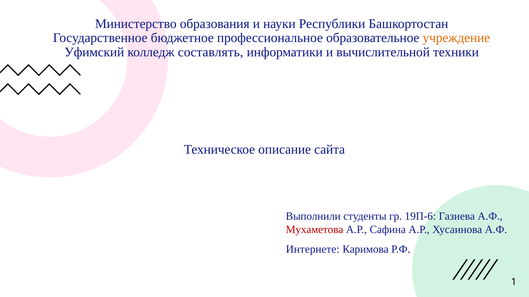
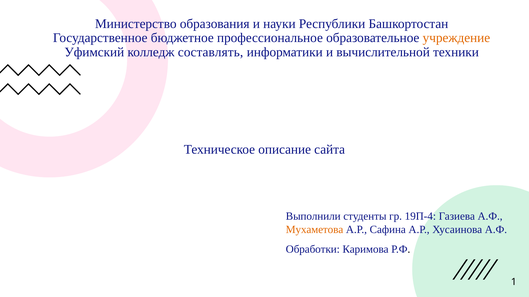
19П-6: 19П-6 -> 19П-4
Мухаметова colour: red -> orange
Интернете: Интернете -> Обработки
